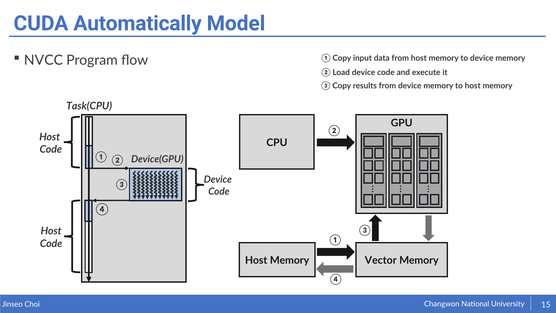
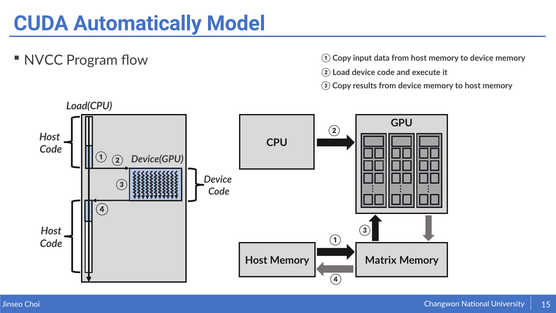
Task(CPU: Task(CPU -> Load(CPU
Vector: Vector -> Matrix
